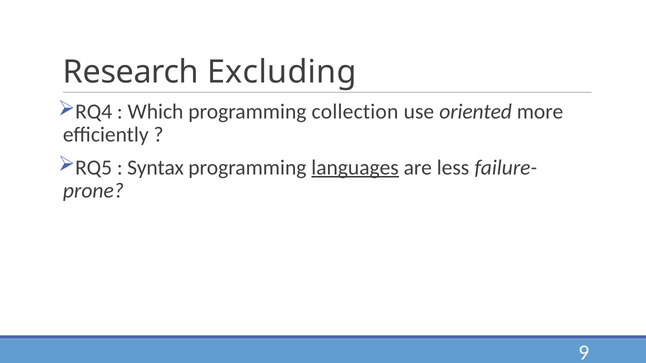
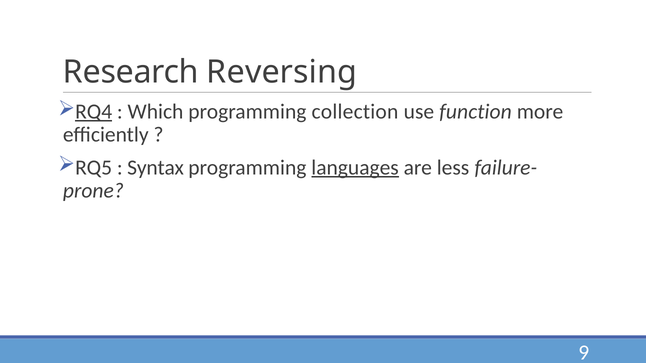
Excluding: Excluding -> Reversing
RQ4 underline: none -> present
oriented: oriented -> function
